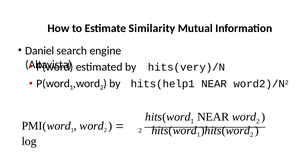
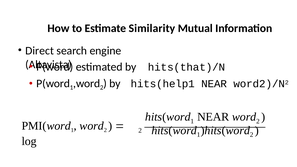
Daniel: Daniel -> Direct
hits(very)/N: hits(very)/N -> hits(that)/N
